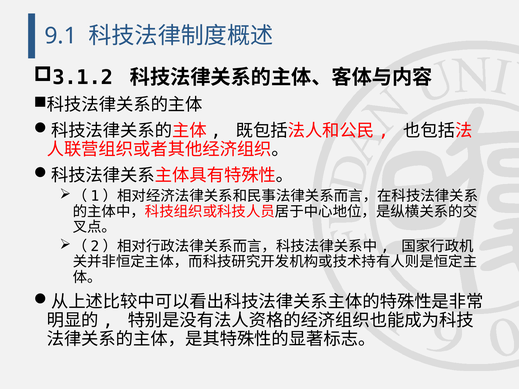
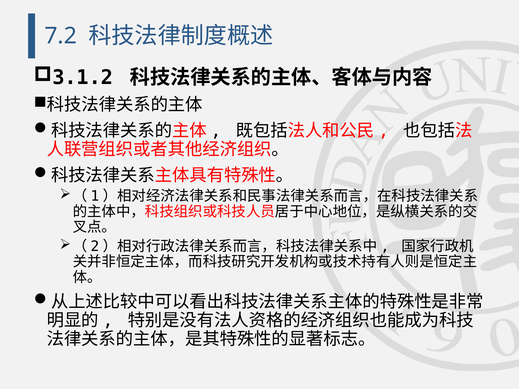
9.1: 9.1 -> 7.2
